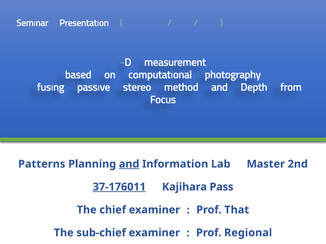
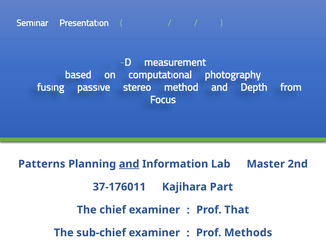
37-176011 underline: present -> none
Kajihara Pass: Pass -> Part
Regional: Regional -> Methods
